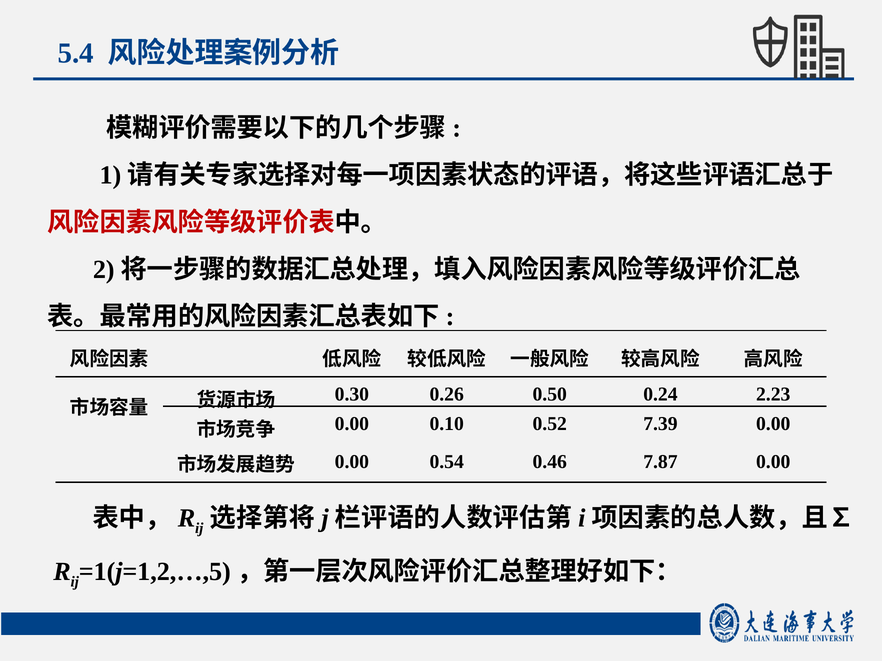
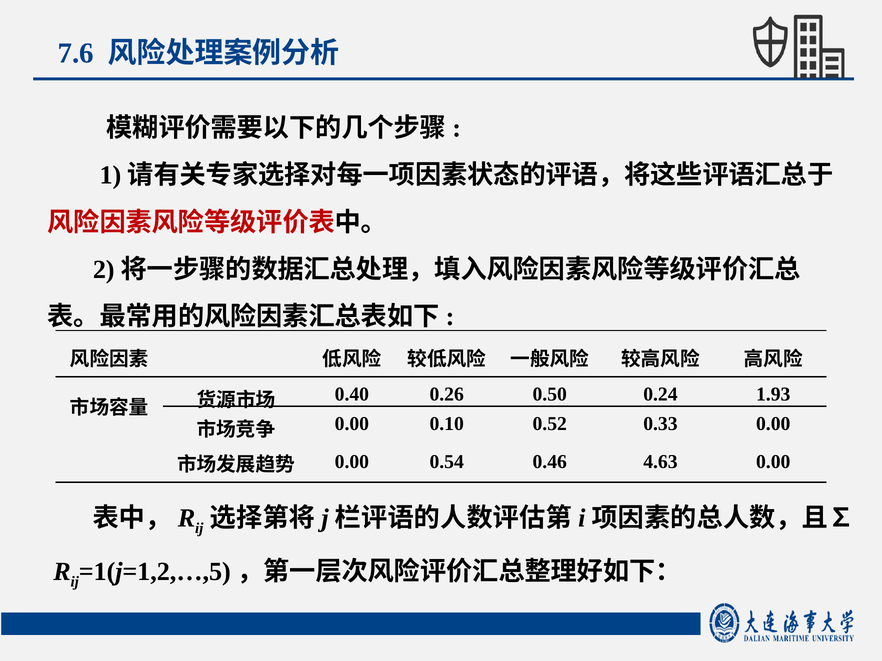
5.4: 5.4 -> 7.6
0.30: 0.30 -> 0.40
2.23: 2.23 -> 1.93
7.39: 7.39 -> 0.33
7.87: 7.87 -> 4.63
